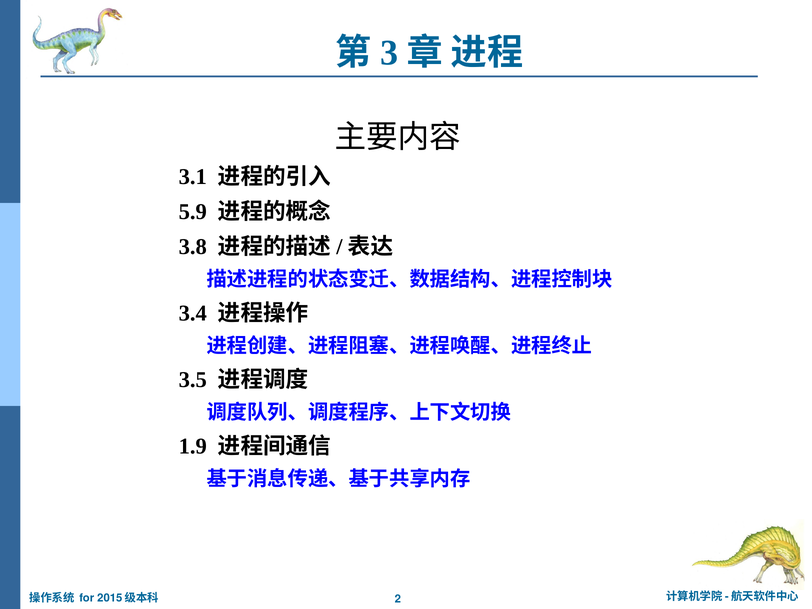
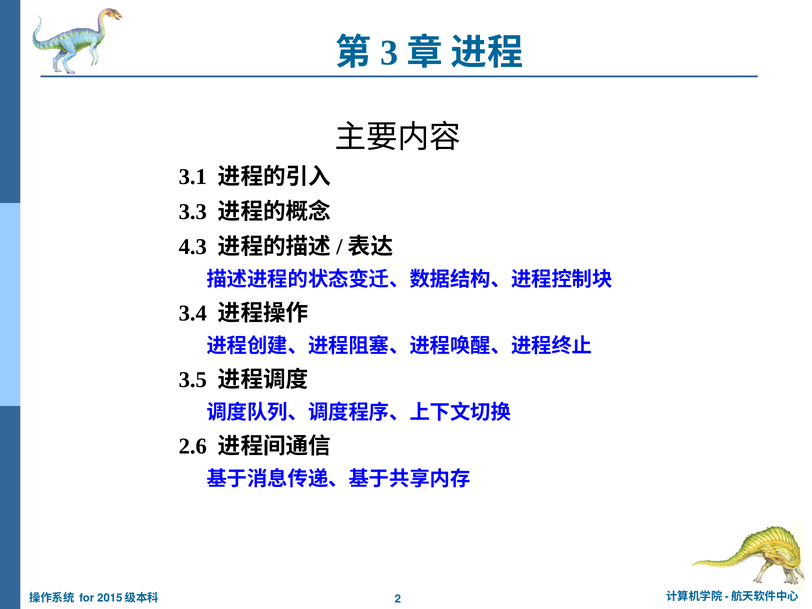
5.9: 5.9 -> 3.3
3.8: 3.8 -> 4.3
1.9: 1.9 -> 2.6
